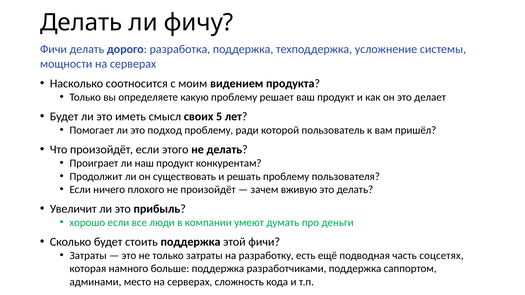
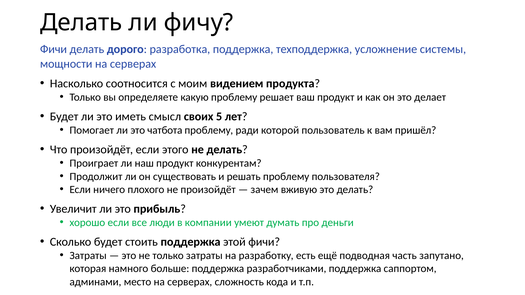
подход: подход -> чатбота
соцсетях: соцсетях -> запутано
